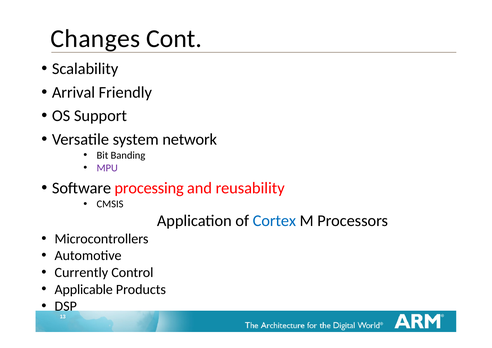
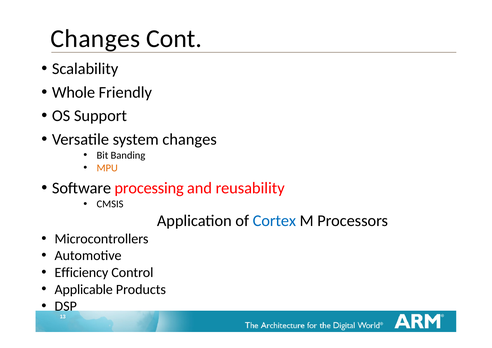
Arrival: Arrival -> Whole
system network: network -> changes
MPU colour: purple -> orange
Currently: Currently -> Efficiency
